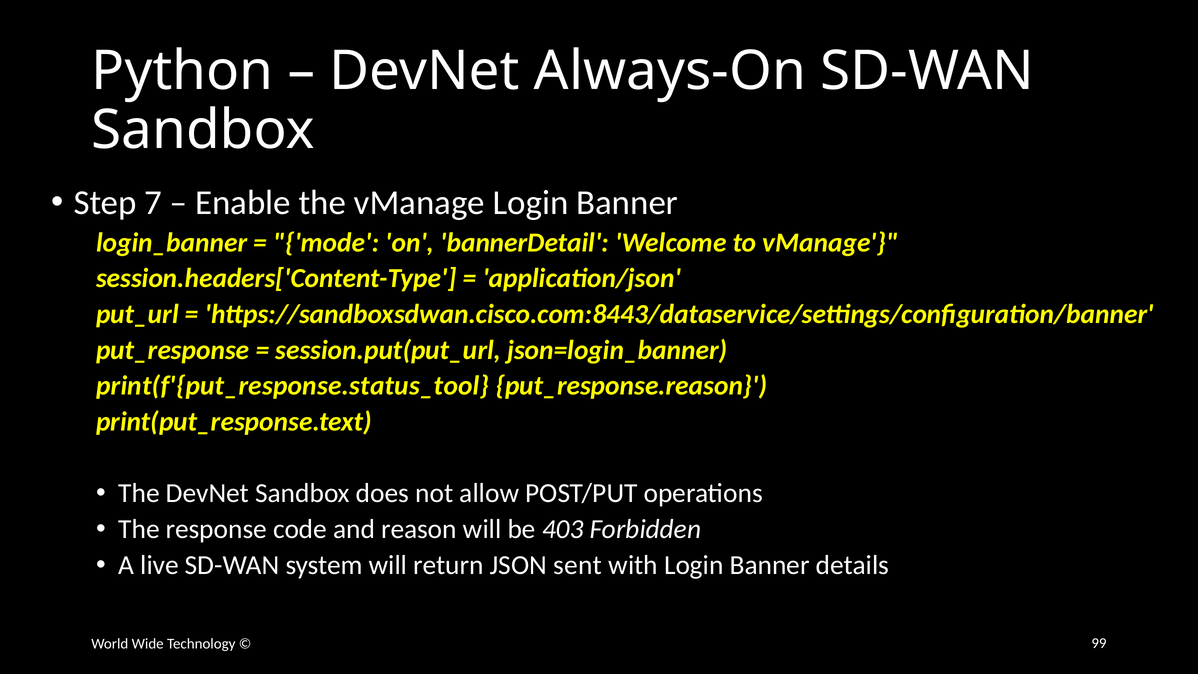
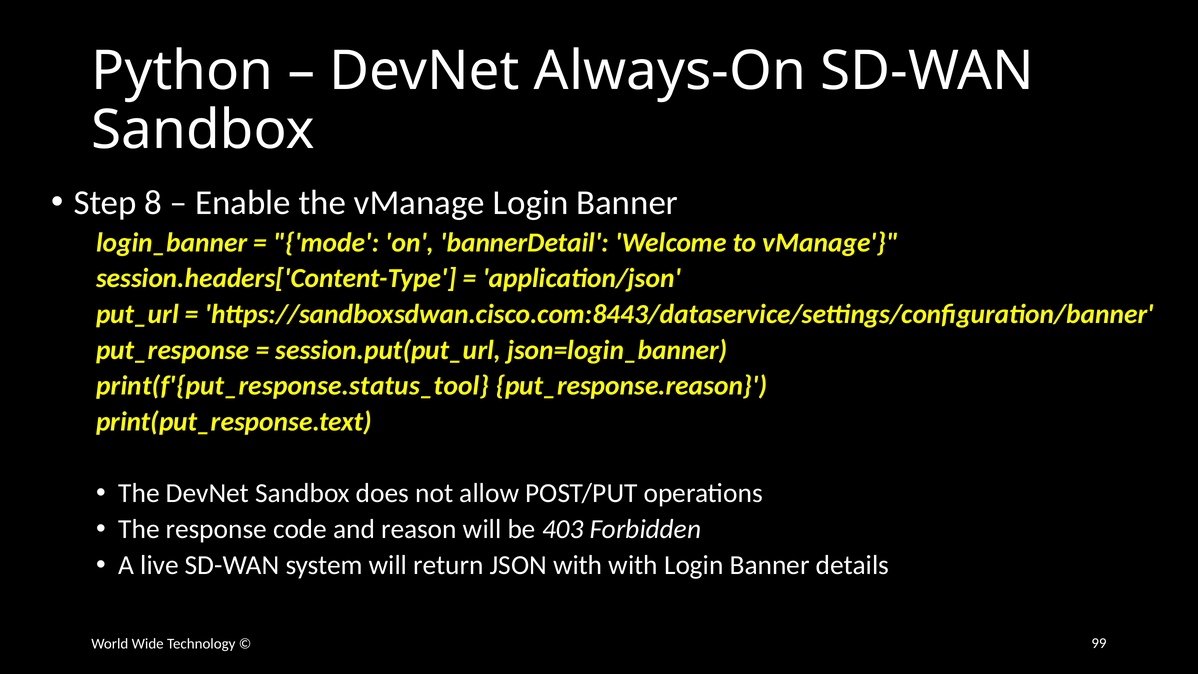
7: 7 -> 8
JSON sent: sent -> with
